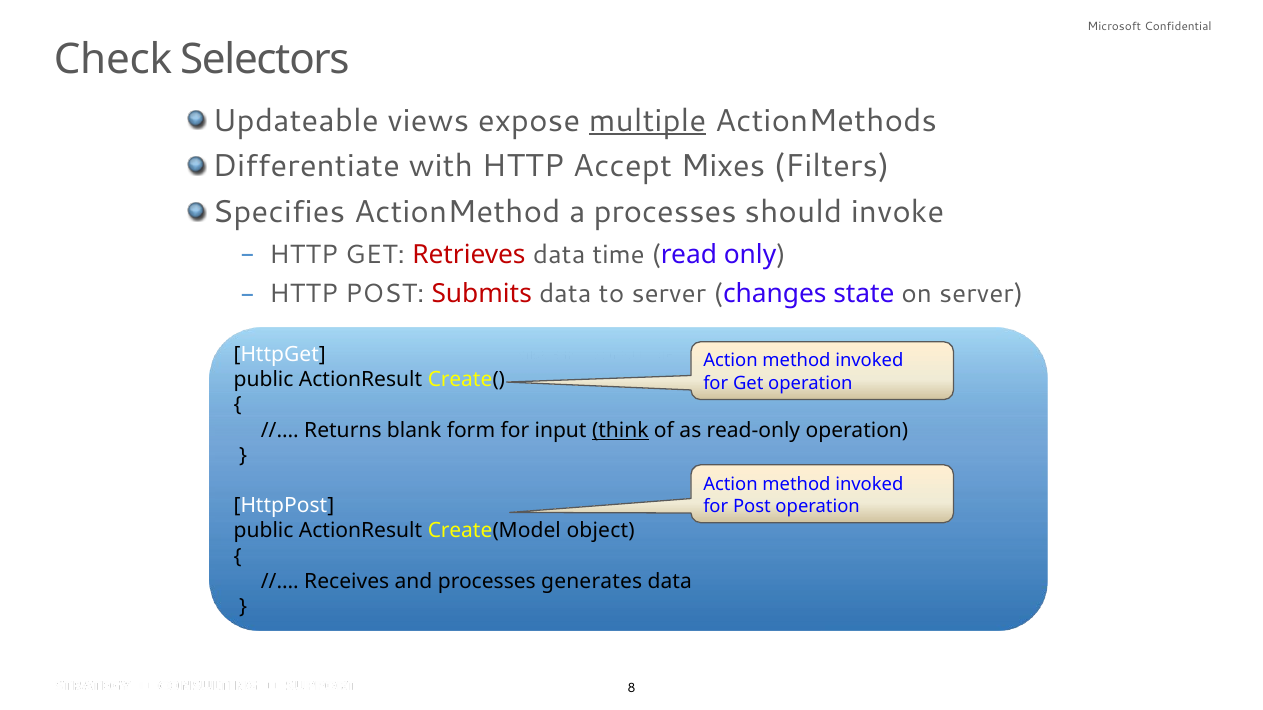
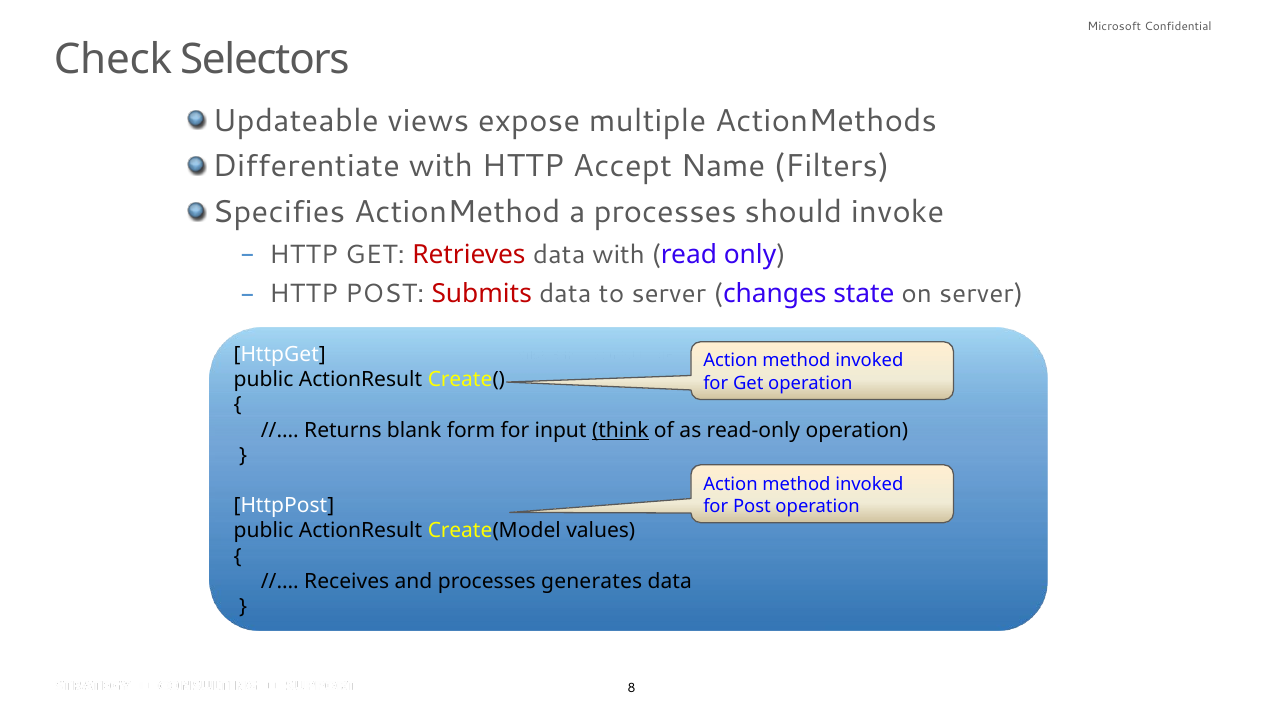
multiple underline: present -> none
Mixes: Mixes -> Name
data time: time -> with
object: object -> values
